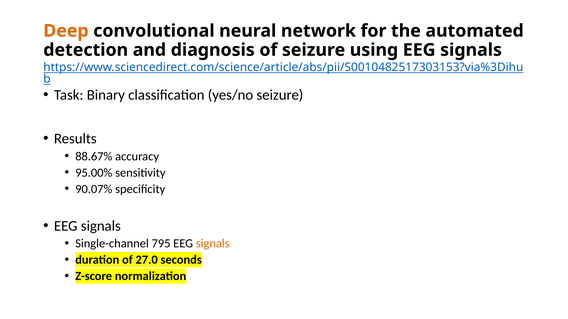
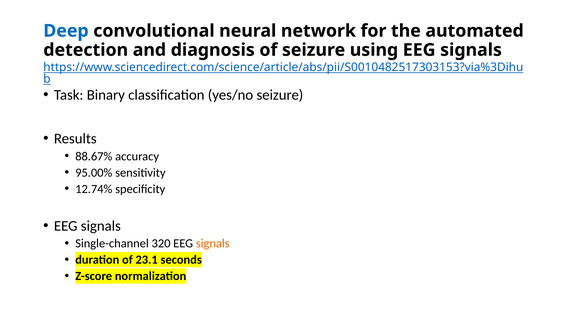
Deep colour: orange -> blue
90.07%: 90.07% -> 12.74%
795: 795 -> 320
27.0: 27.0 -> 23.1
